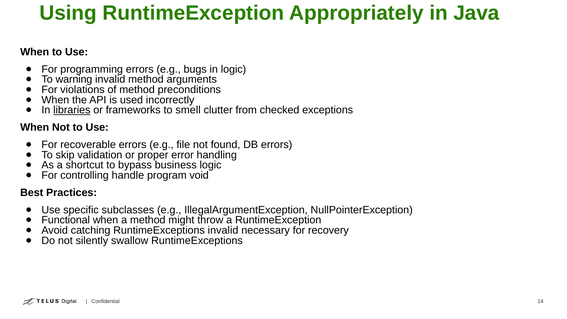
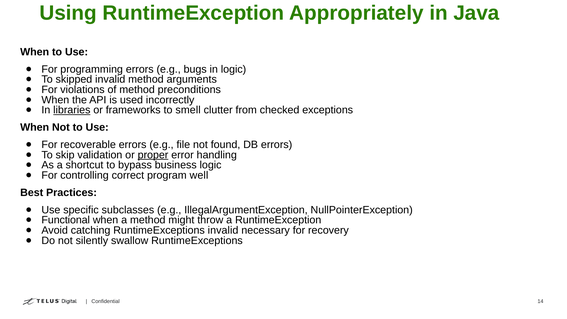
warning: warning -> skipped
proper underline: none -> present
handle: handle -> correct
void: void -> well
